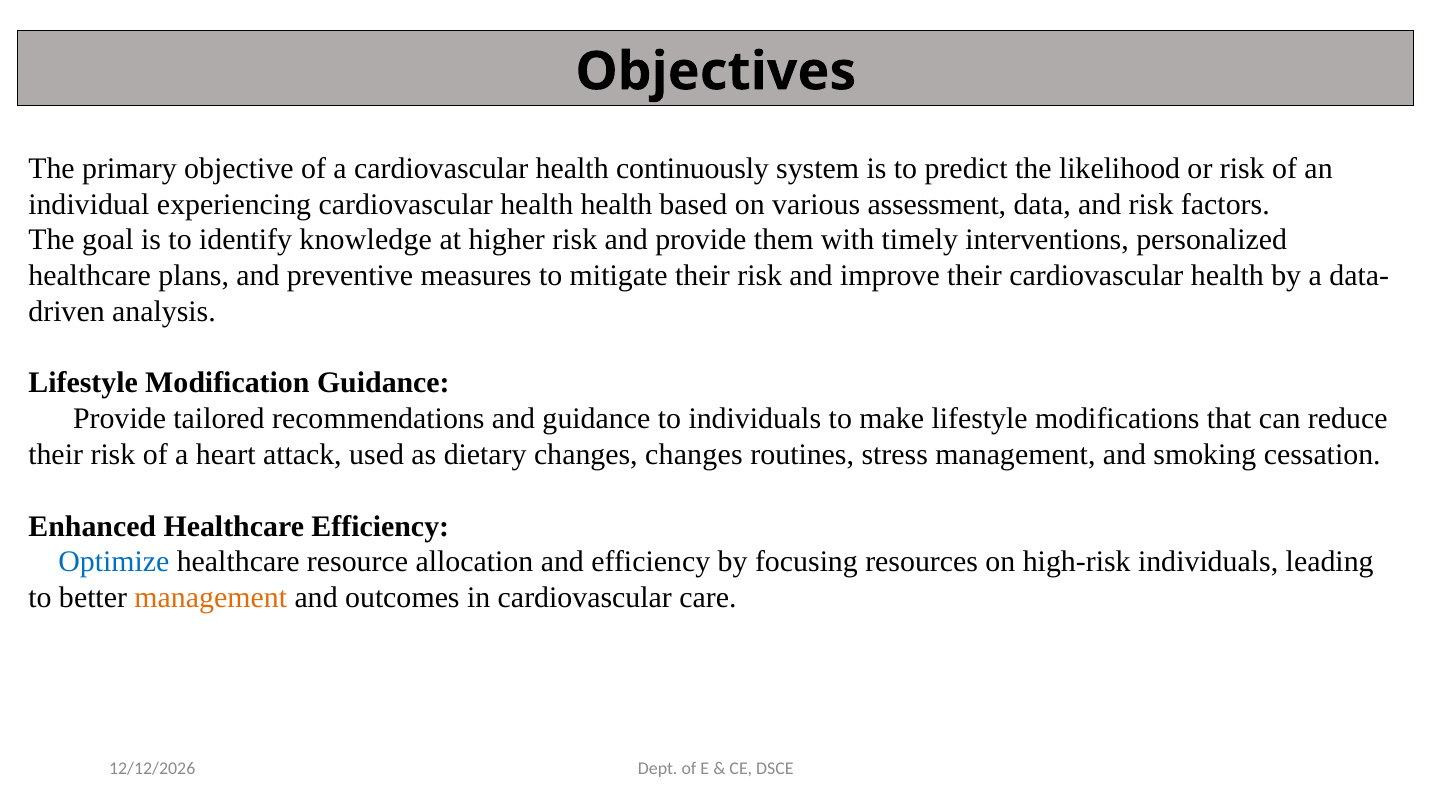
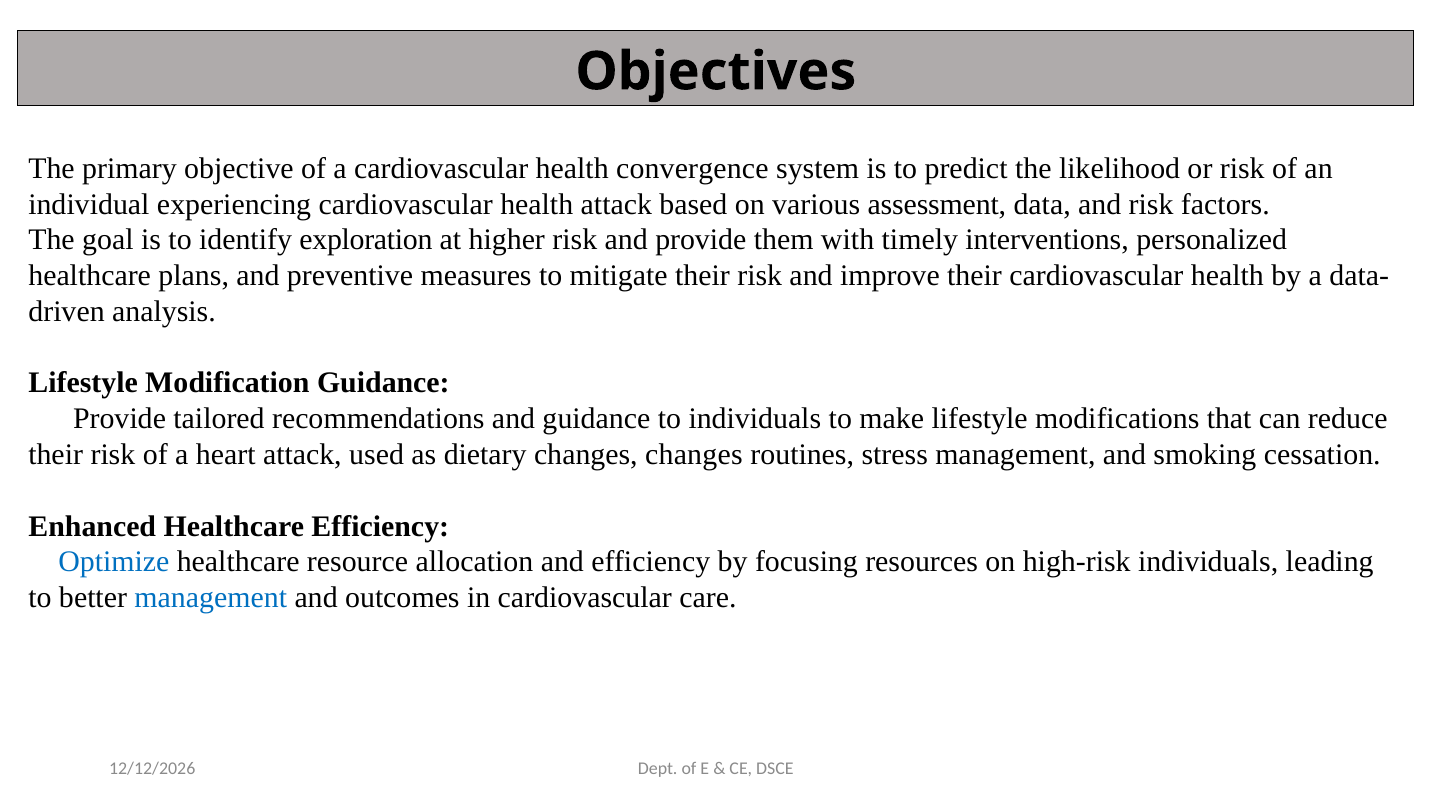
continuously: continuously -> convergence
health health: health -> attack
knowledge: knowledge -> exploration
management at (211, 598) colour: orange -> blue
